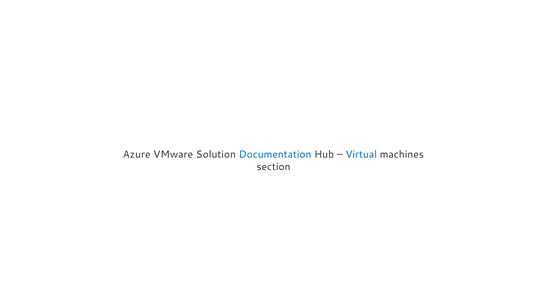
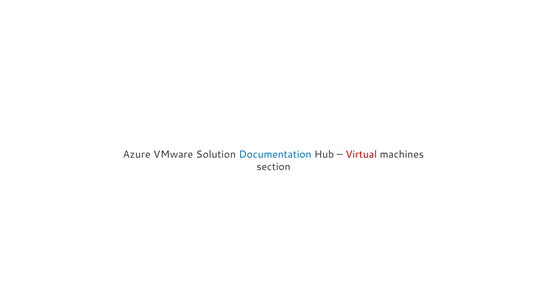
Virtual colour: blue -> red
